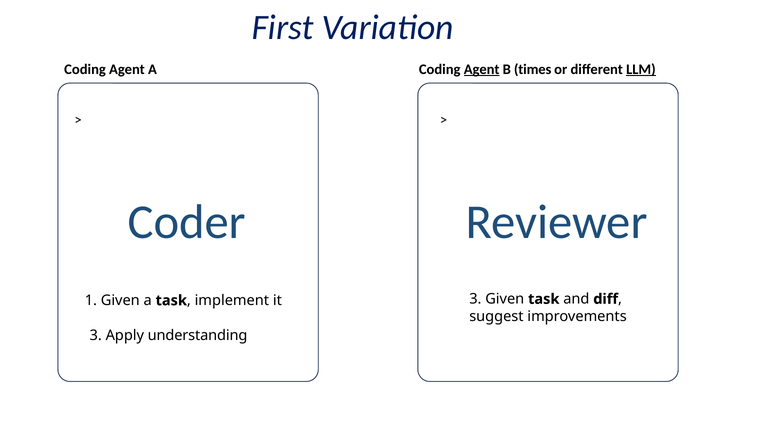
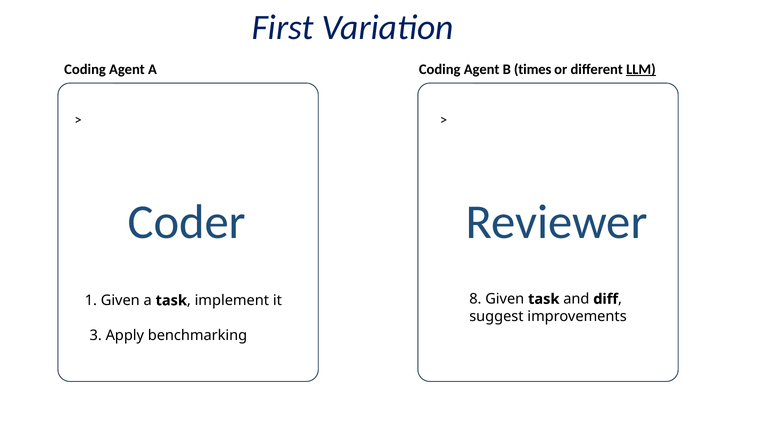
Agent at (482, 69) underline: present -> none
it 3: 3 -> 8
understanding: understanding -> benchmarking
